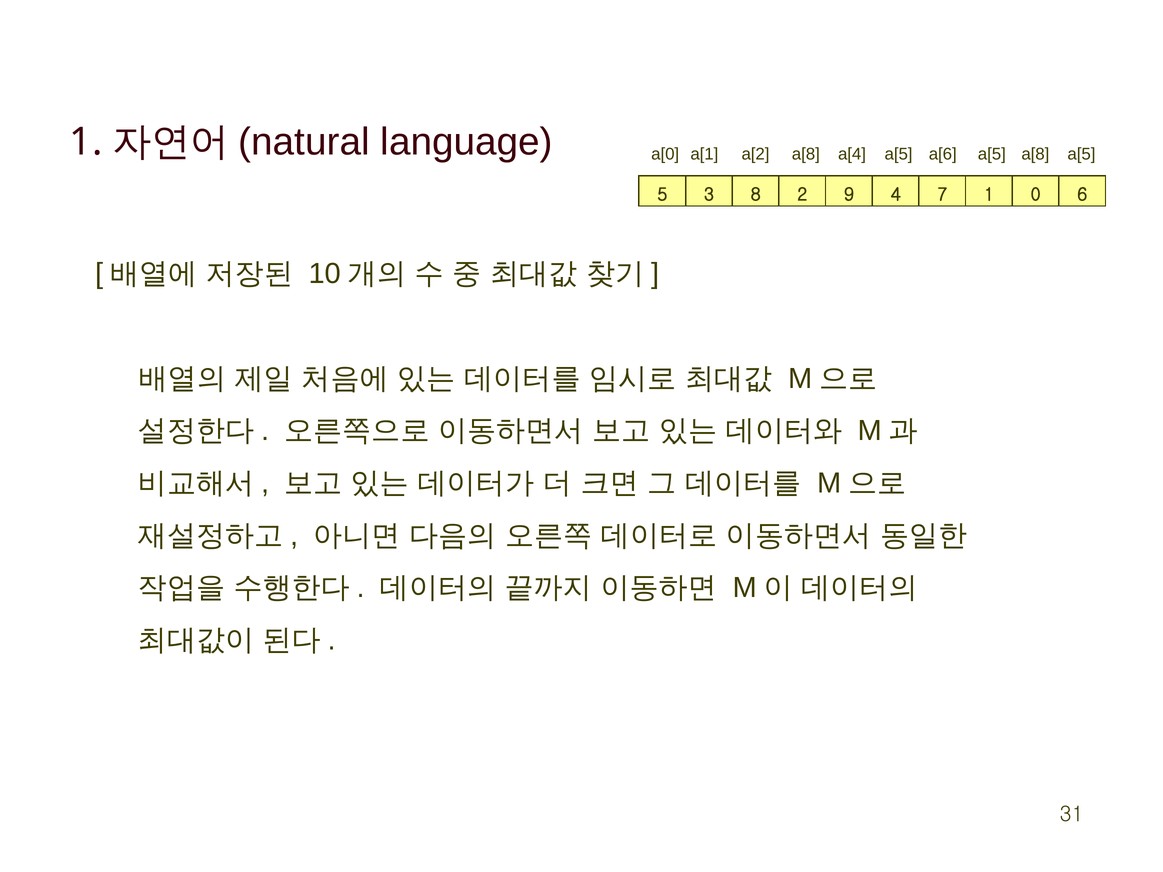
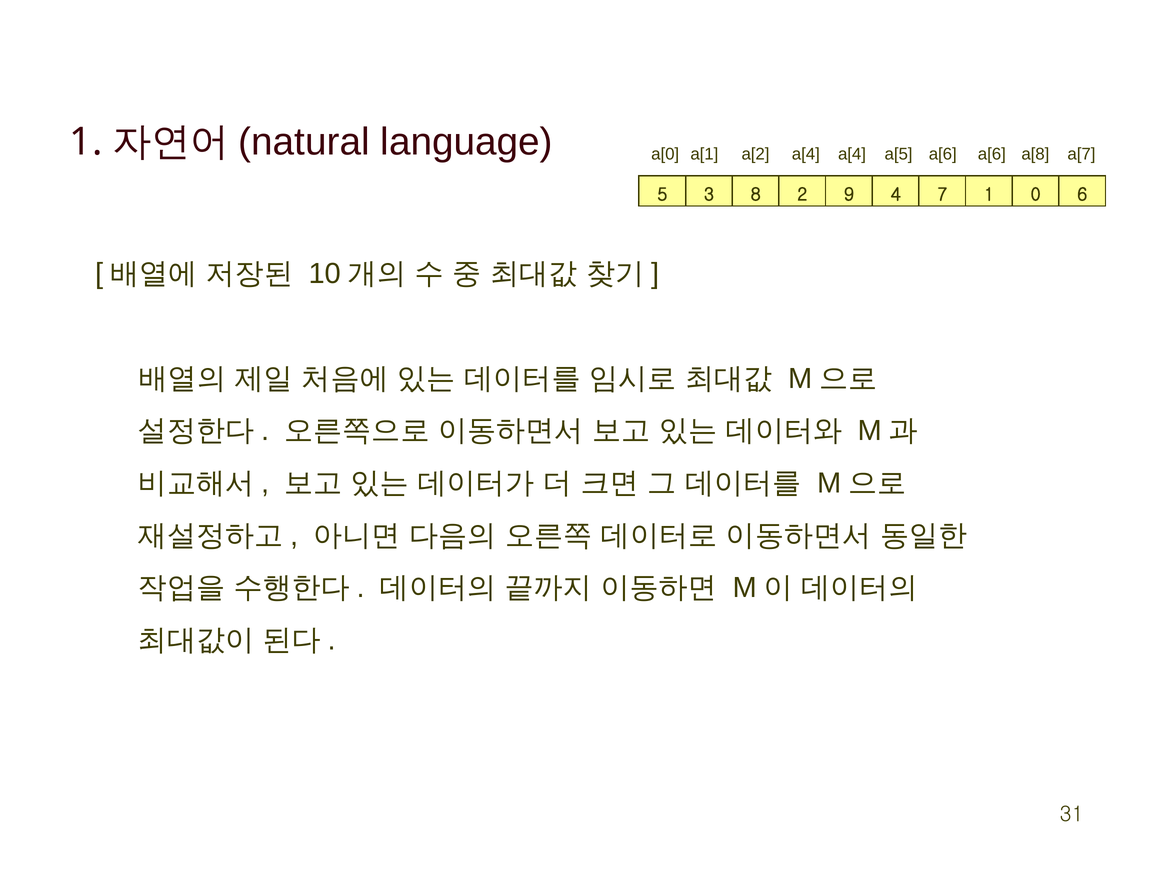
a[2 a[8: a[8 -> a[4
a[6 a[5: a[5 -> a[6
a[8 a[5: a[5 -> a[7
